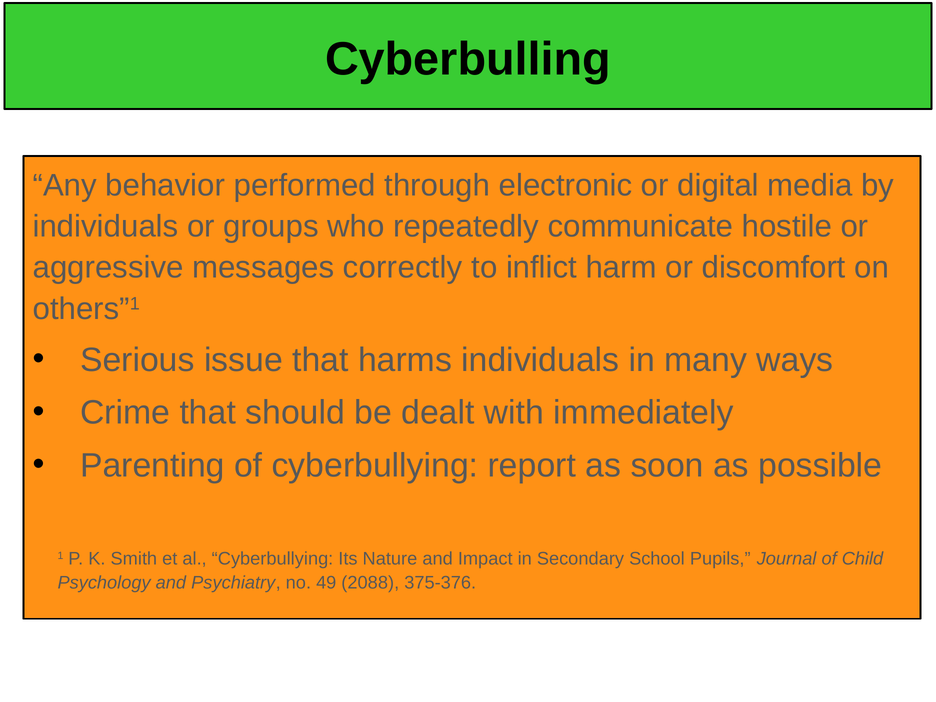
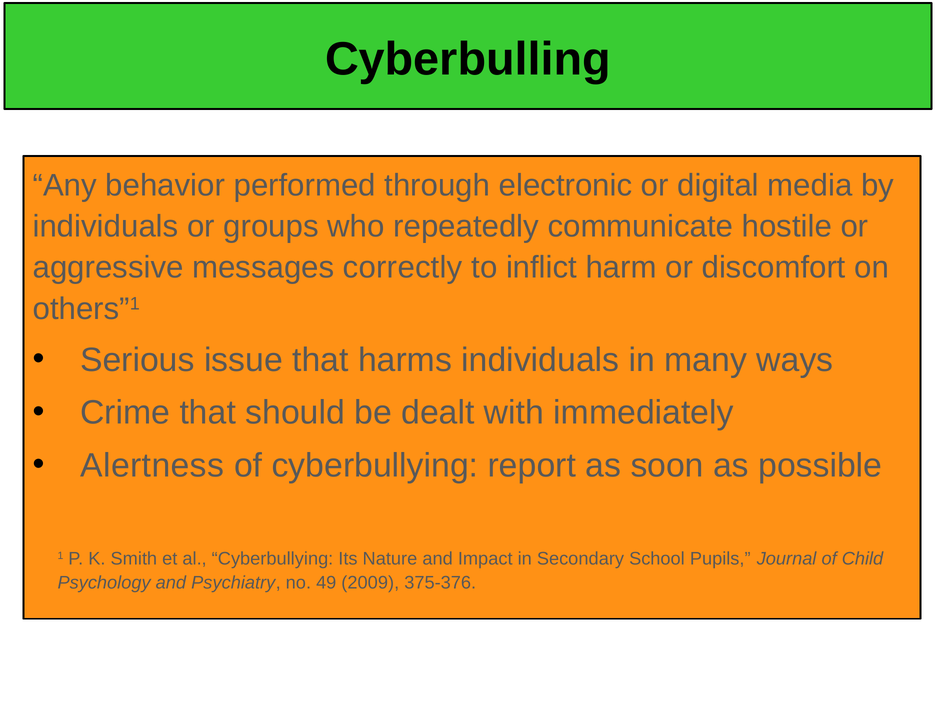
Parenting: Parenting -> Alertness
2088: 2088 -> 2009
